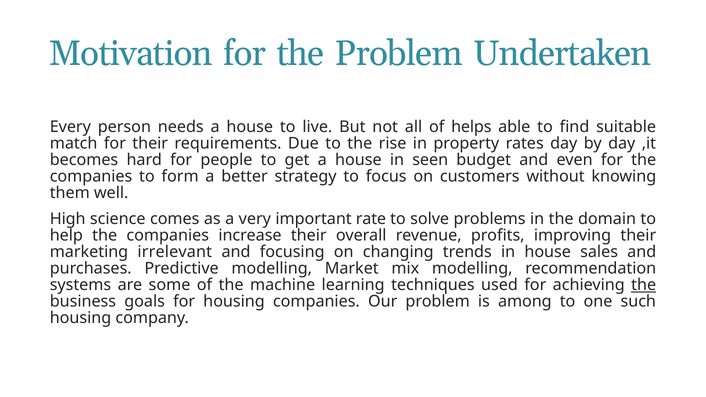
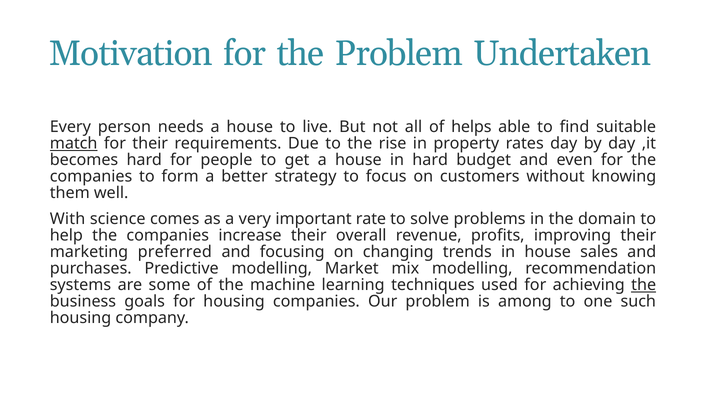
match underline: none -> present
in seen: seen -> hard
High: High -> With
irrelevant: irrelevant -> preferred
